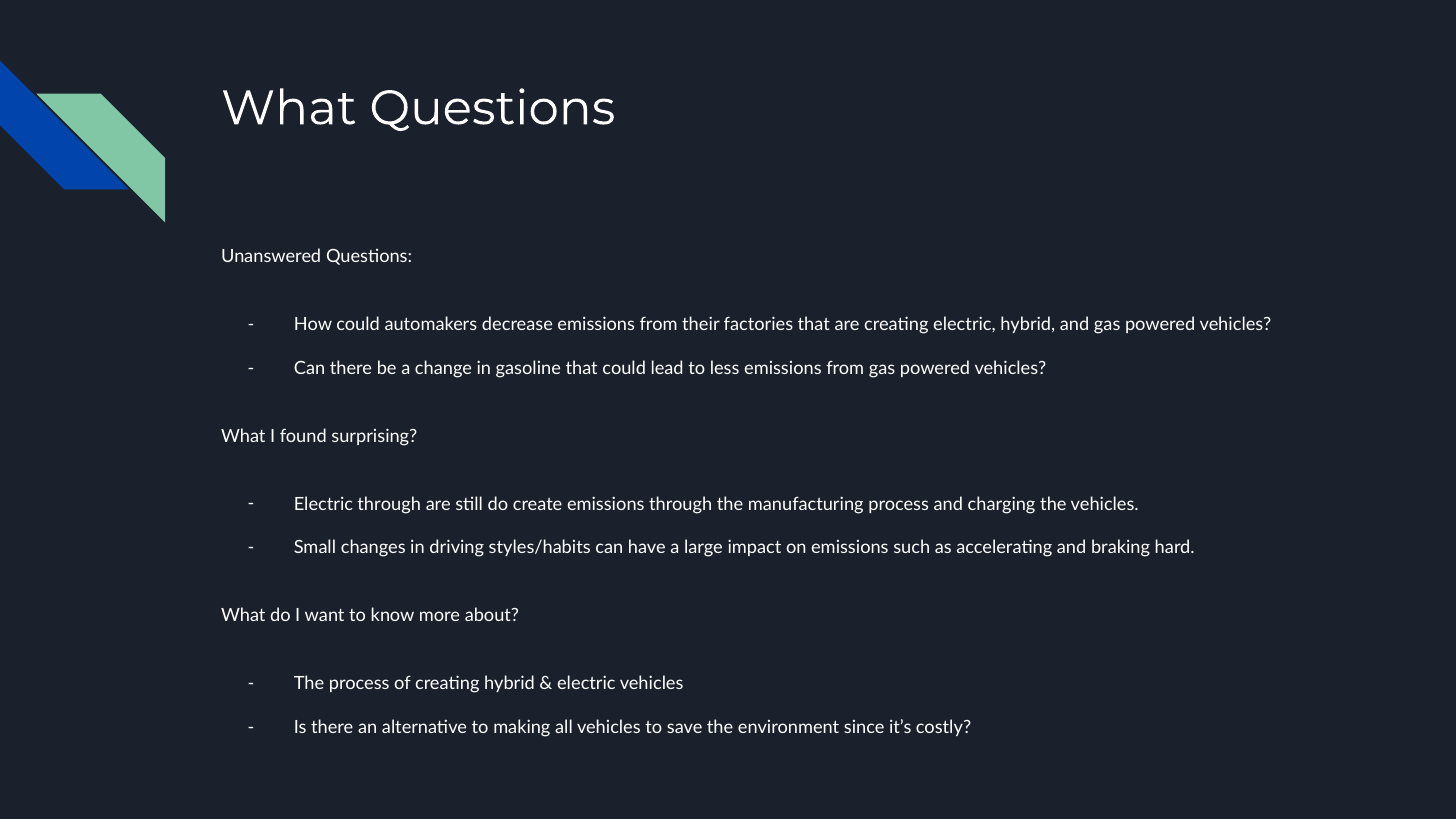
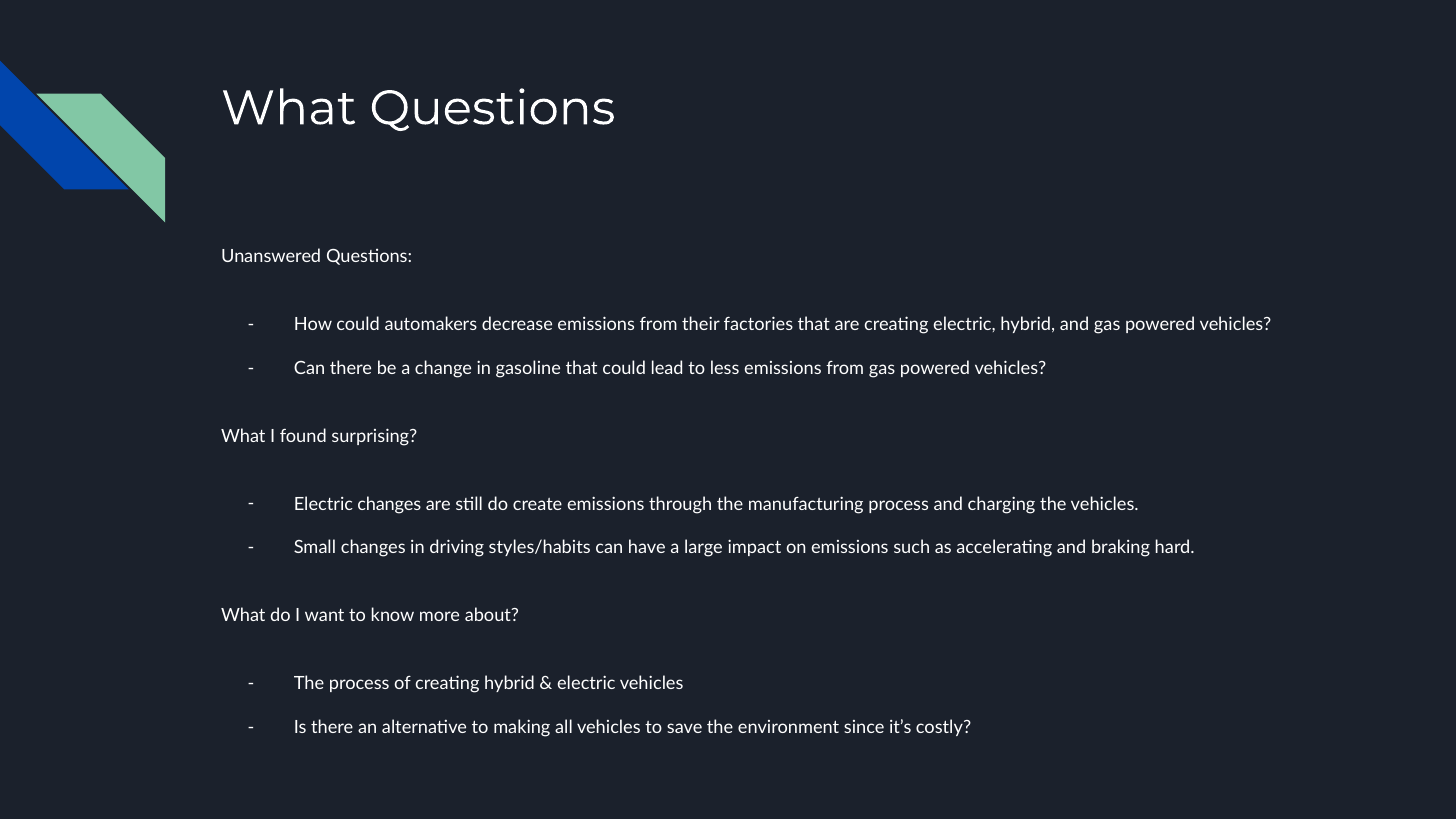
Electric through: through -> changes
